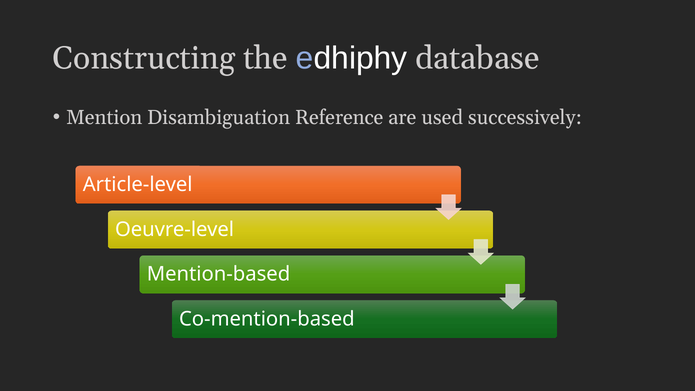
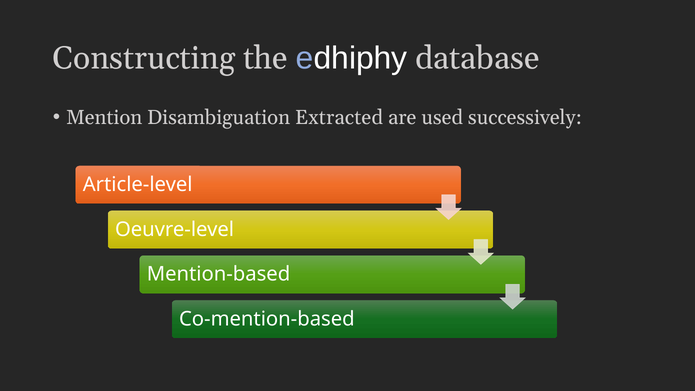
Reference: Reference -> Extracted
